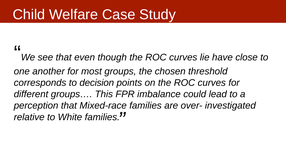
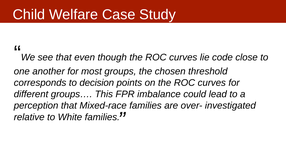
have: have -> code
